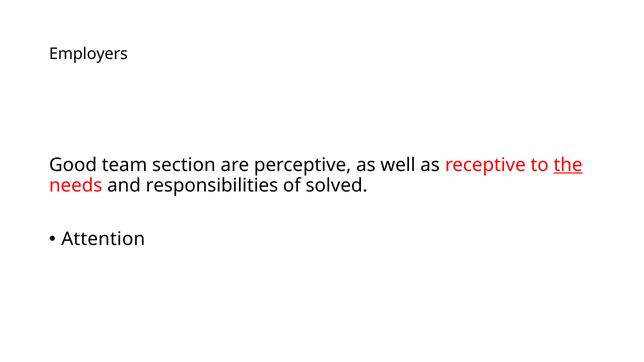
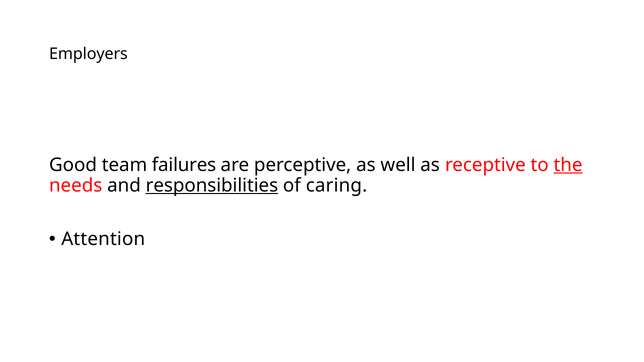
section: section -> failures
responsibilities underline: none -> present
solved: solved -> caring
